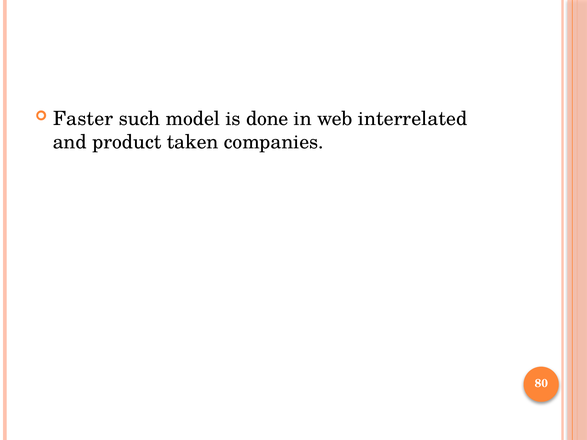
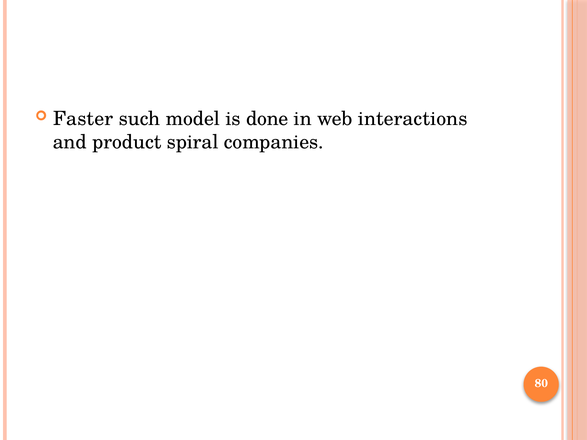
interrelated: interrelated -> interactions
taken: taken -> spiral
